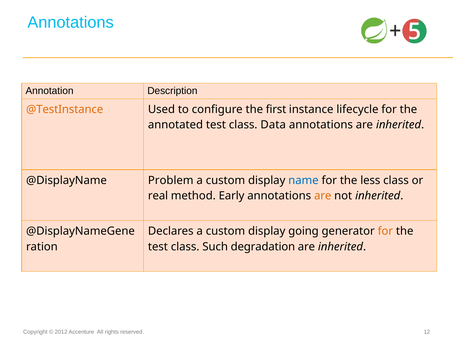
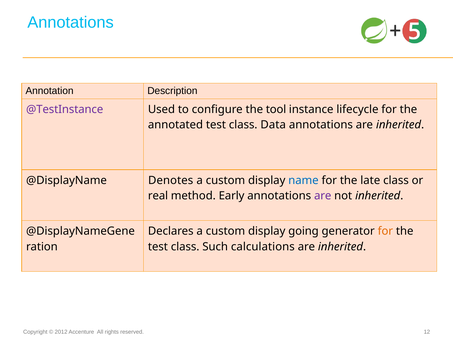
@TestInstance colour: orange -> purple
first: first -> tool
Problem: Problem -> Denotes
less: less -> late
are at (323, 196) colour: orange -> purple
degradation: degradation -> calculations
